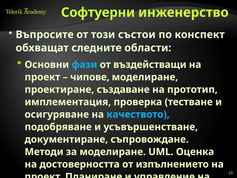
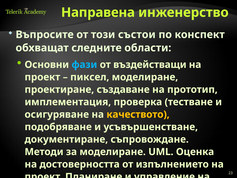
Софтуерни: Софтуерни -> Направена
чипове: чипове -> пиксел
качеството colour: light blue -> yellow
